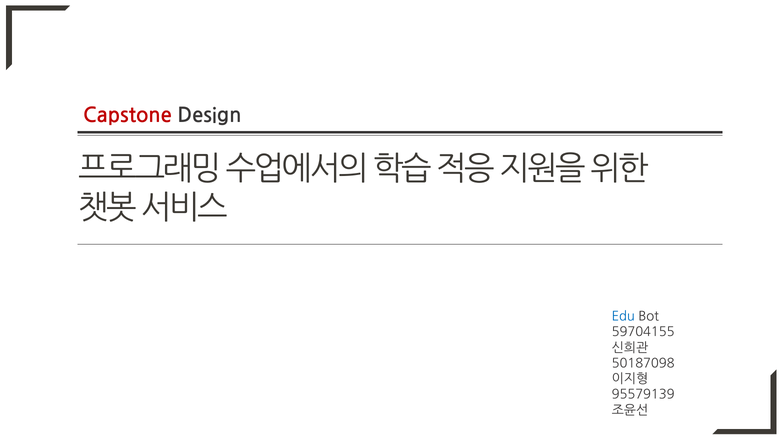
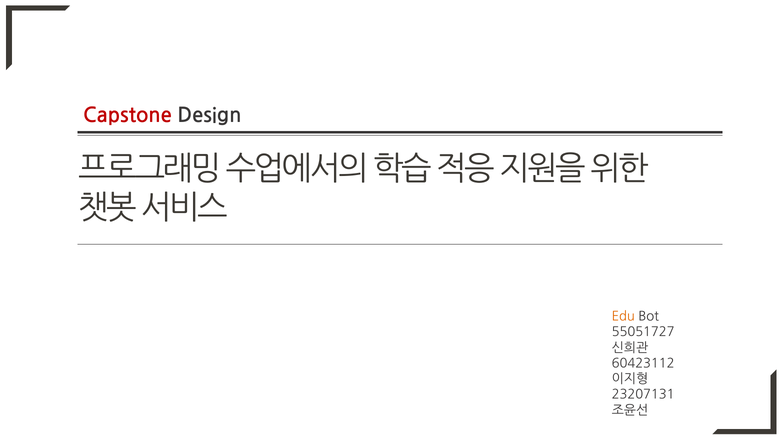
Edu colour: blue -> orange
59704155: 59704155 -> 55051727
50187098: 50187098 -> 60423112
95579139: 95579139 -> 23207131
